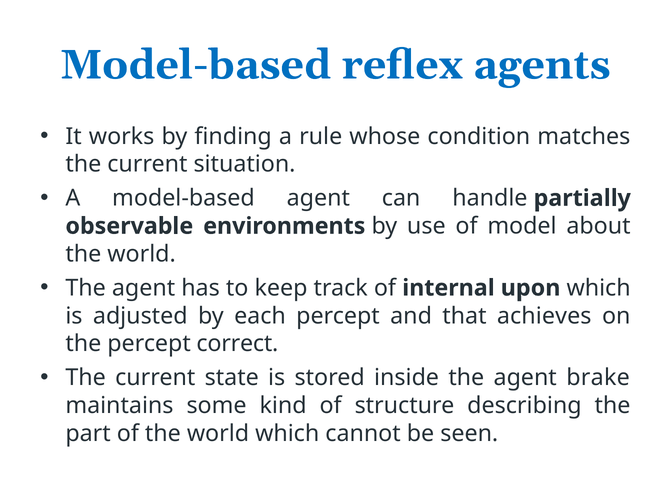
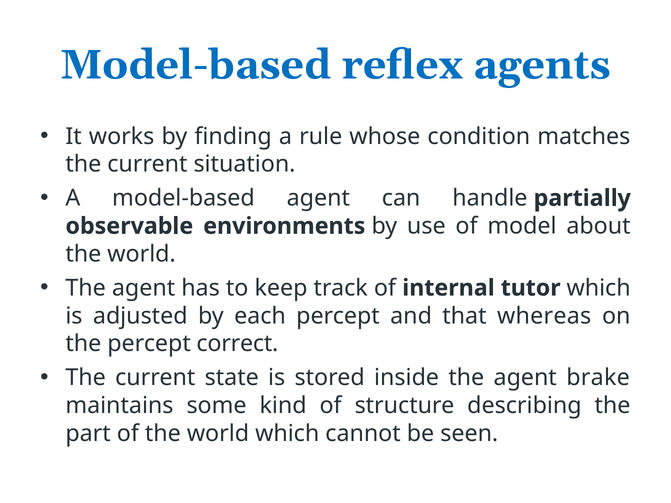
upon: upon -> tutor
achieves: achieves -> whereas
